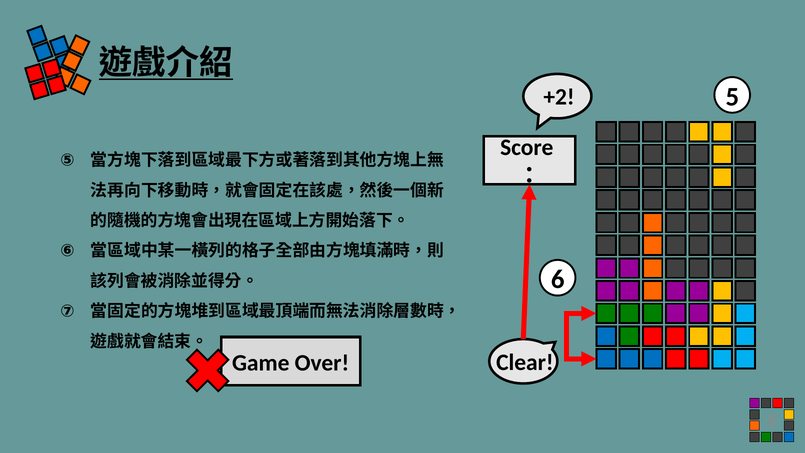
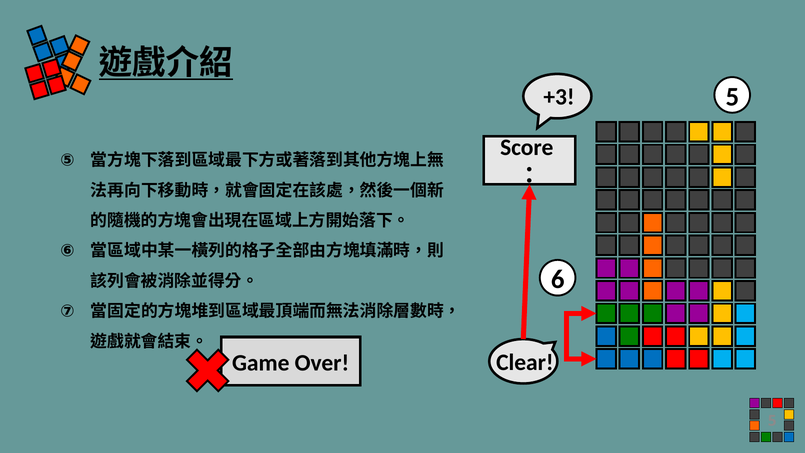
+2: +2 -> +3
